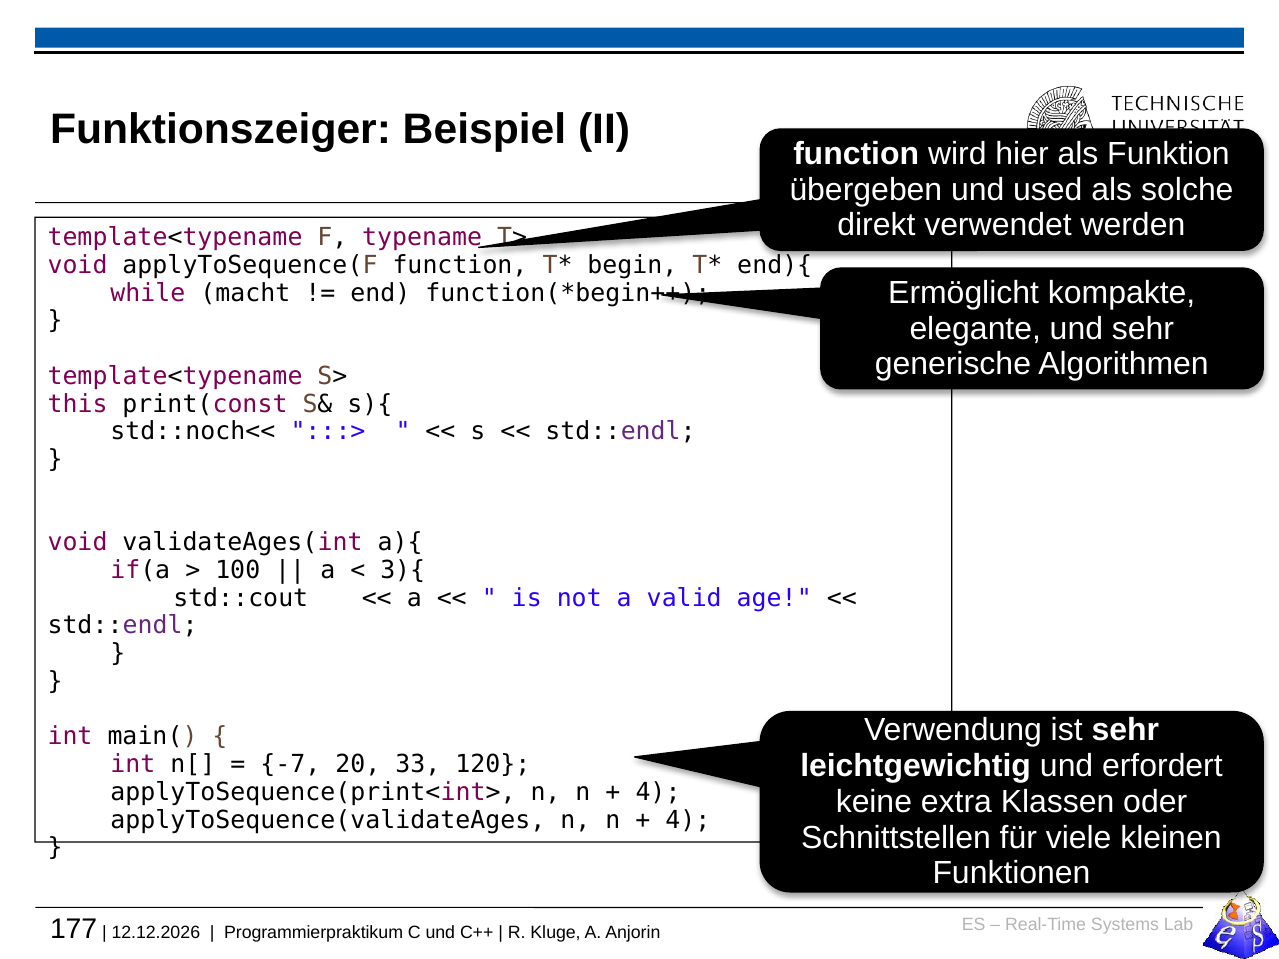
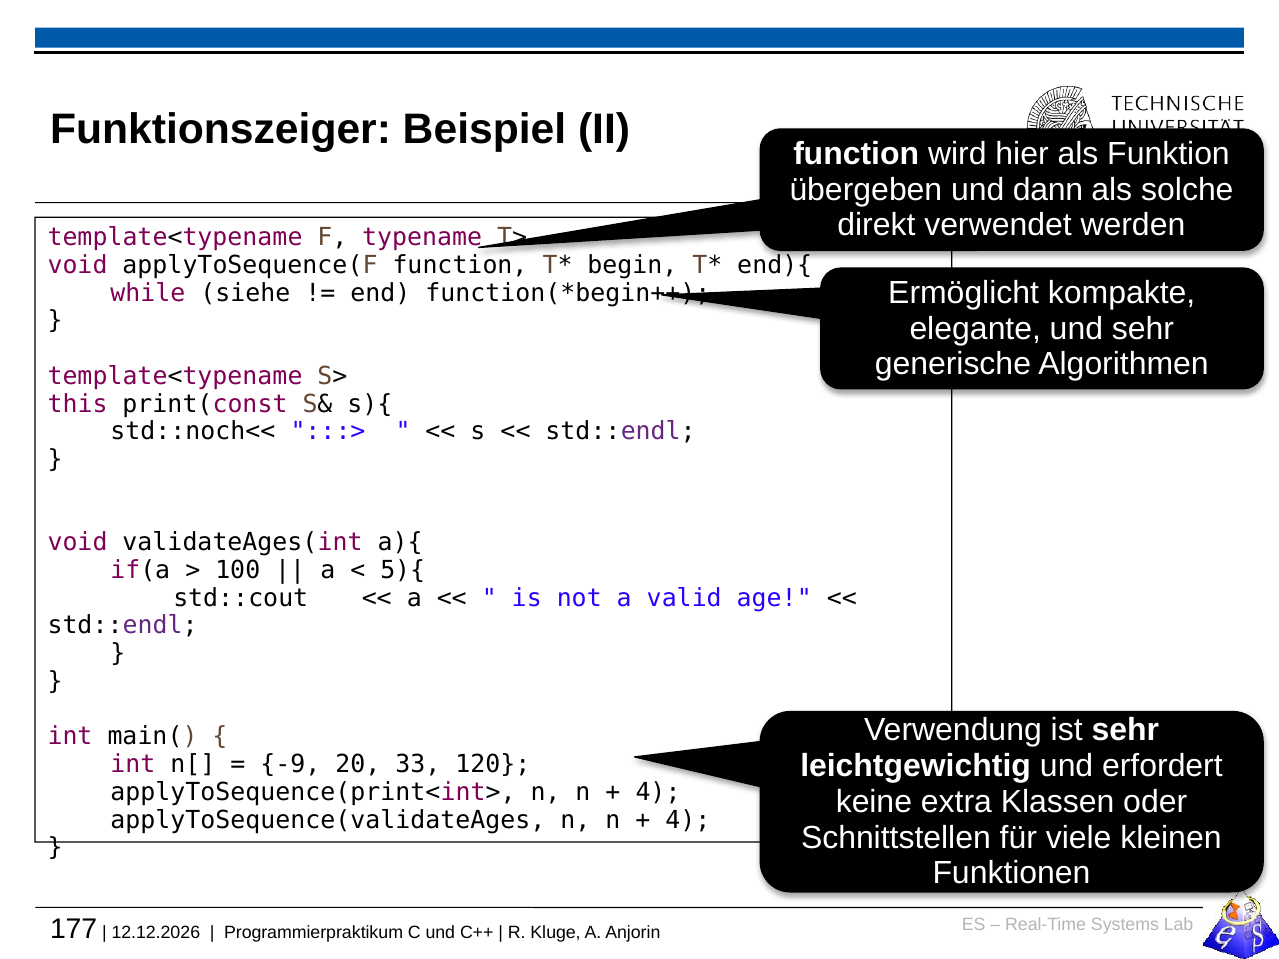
used: used -> dann
macht: macht -> siehe
3){: 3){ -> 5){
-7: -7 -> -9
